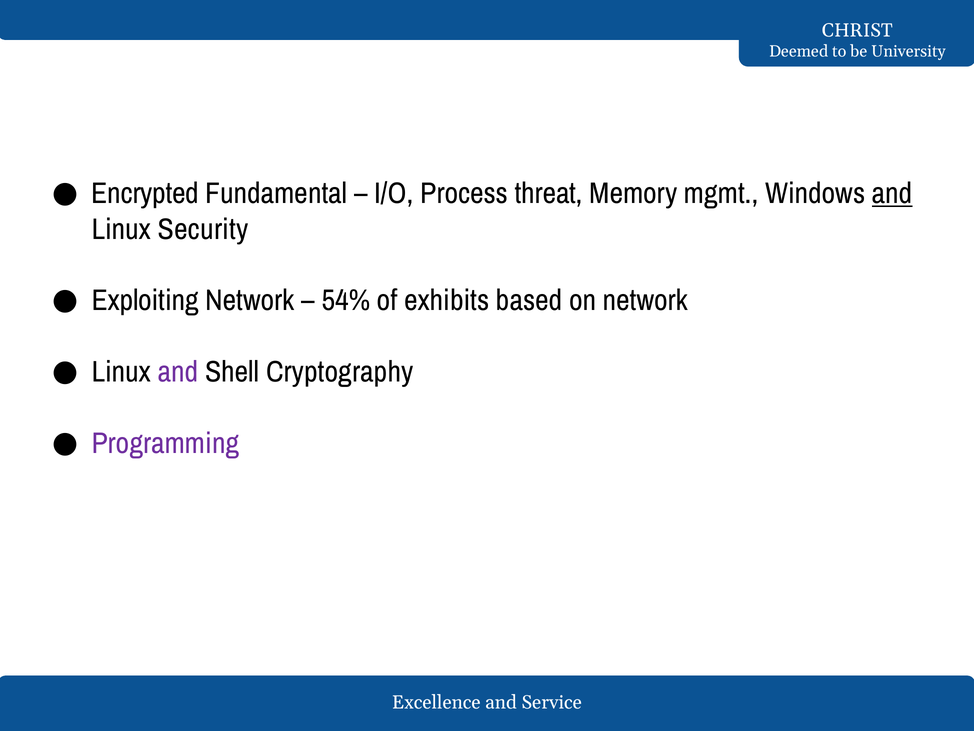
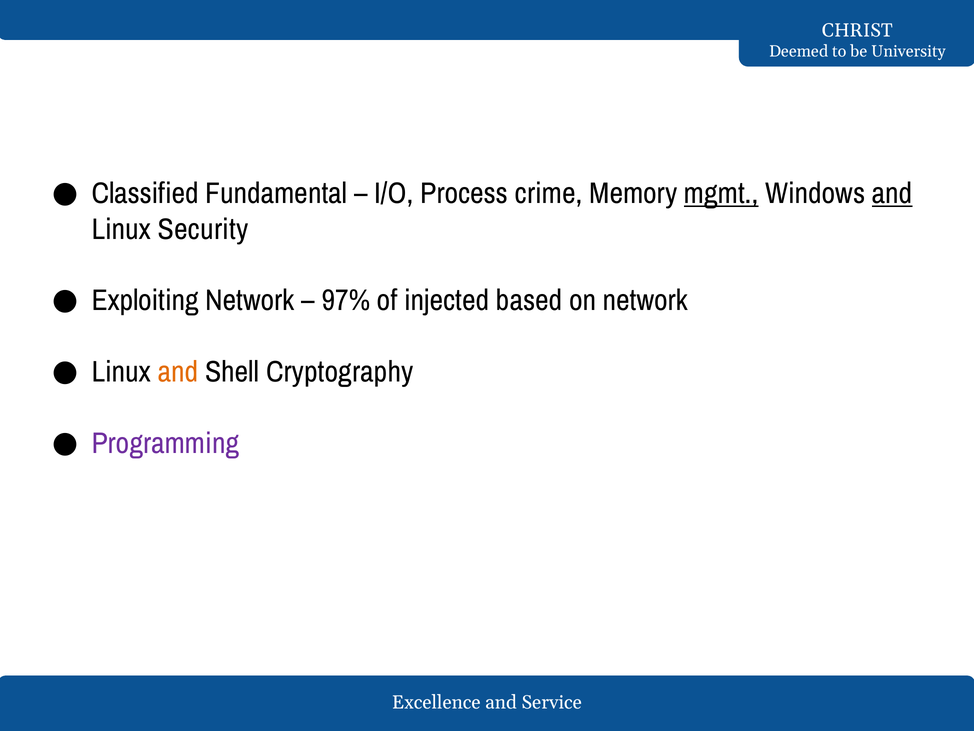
Encrypted: Encrypted -> Classified
threat: threat -> crime
mgmt underline: none -> present
54%: 54% -> 97%
exhibits: exhibits -> injected
and at (178, 372) colour: purple -> orange
